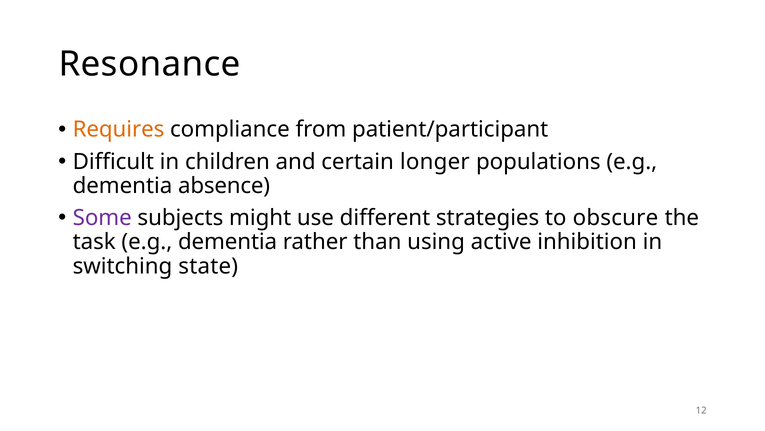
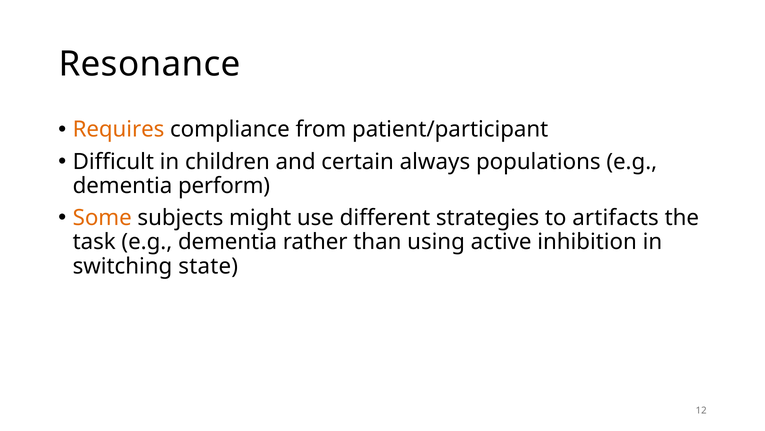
longer: longer -> always
absence: absence -> perform
Some colour: purple -> orange
obscure: obscure -> artifacts
